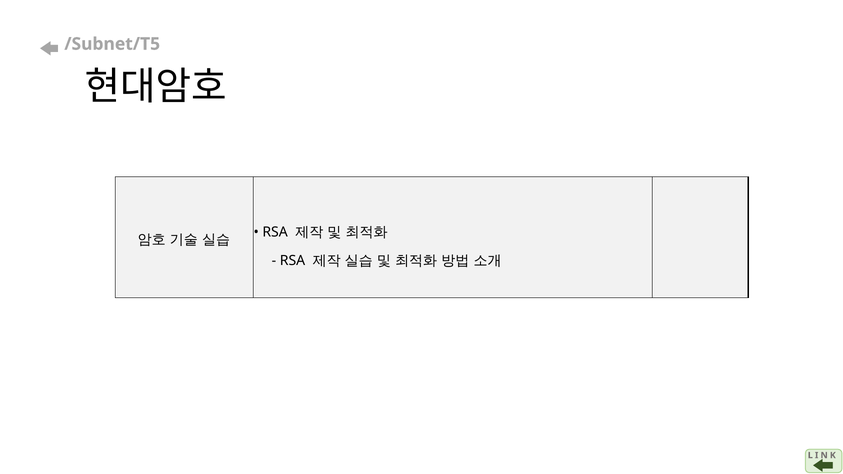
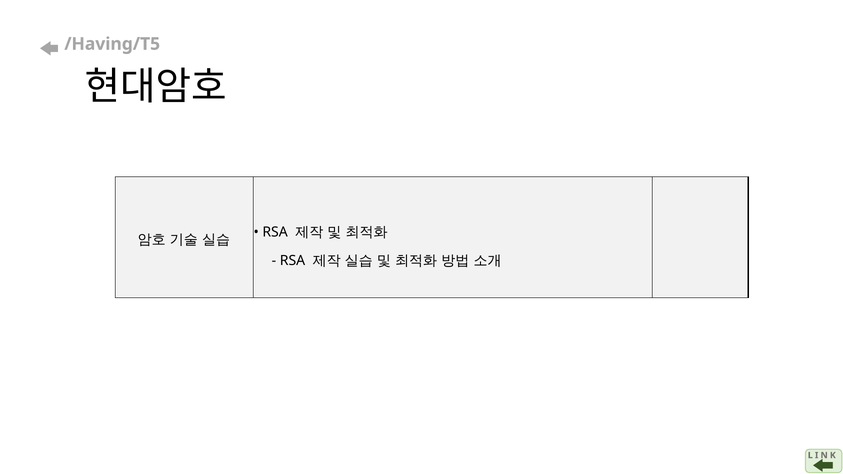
/Subnet/T5: /Subnet/T5 -> /Having/T5
